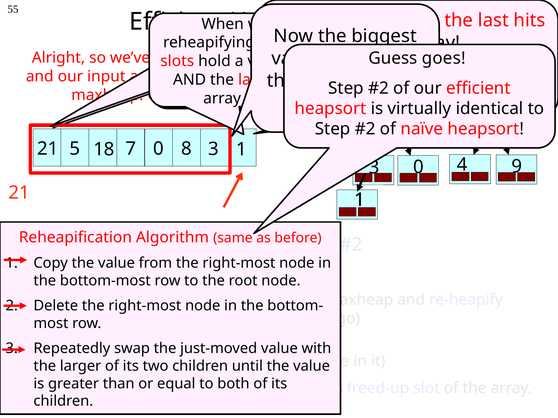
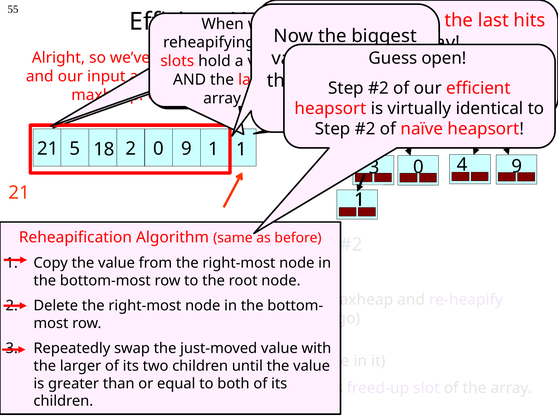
goes: goes -> open
5 7: 7 -> 2
0 8: 8 -> 9
18 3: 3 -> 1
